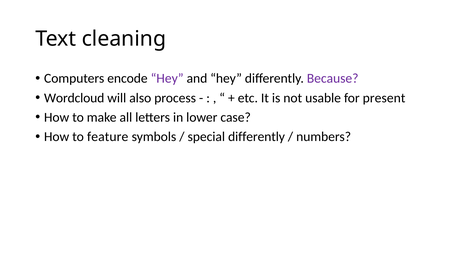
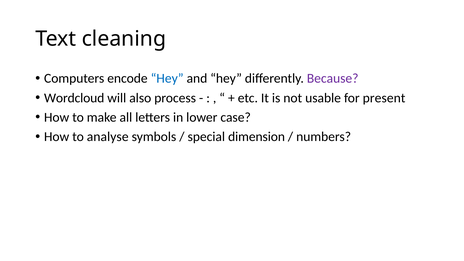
Hey at (167, 78) colour: purple -> blue
feature: feature -> analyse
special differently: differently -> dimension
